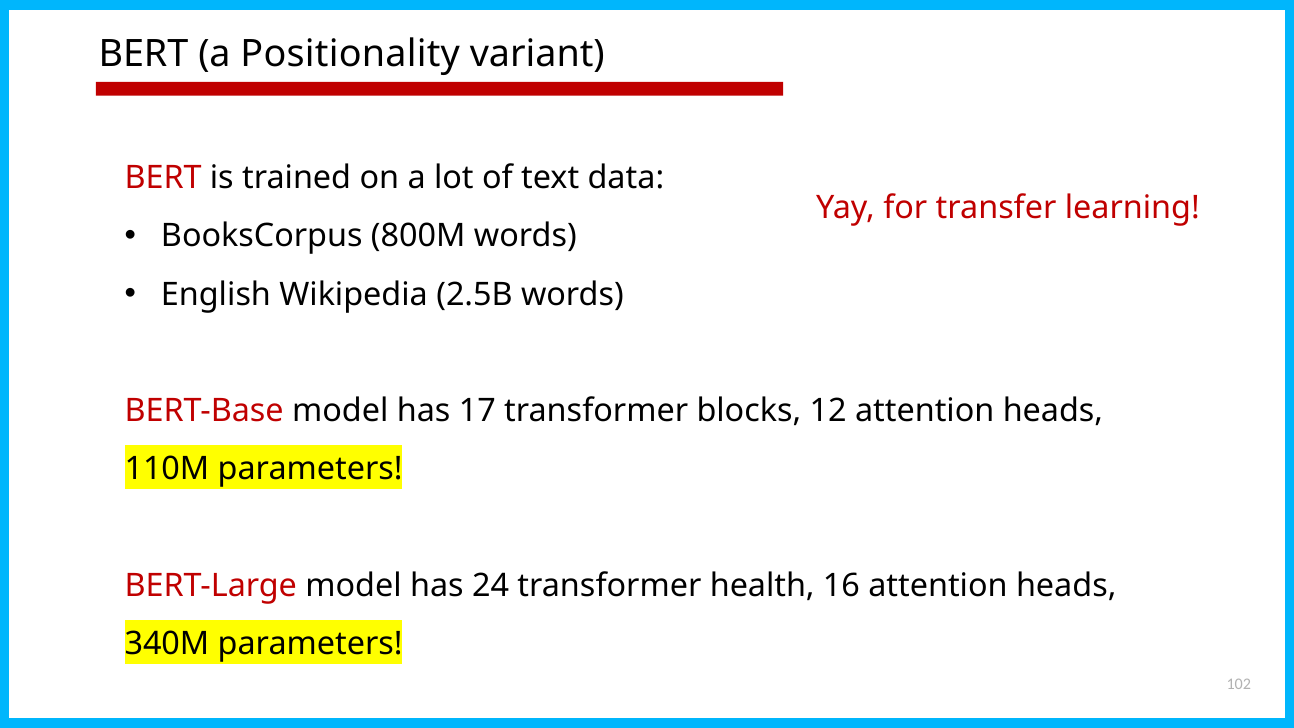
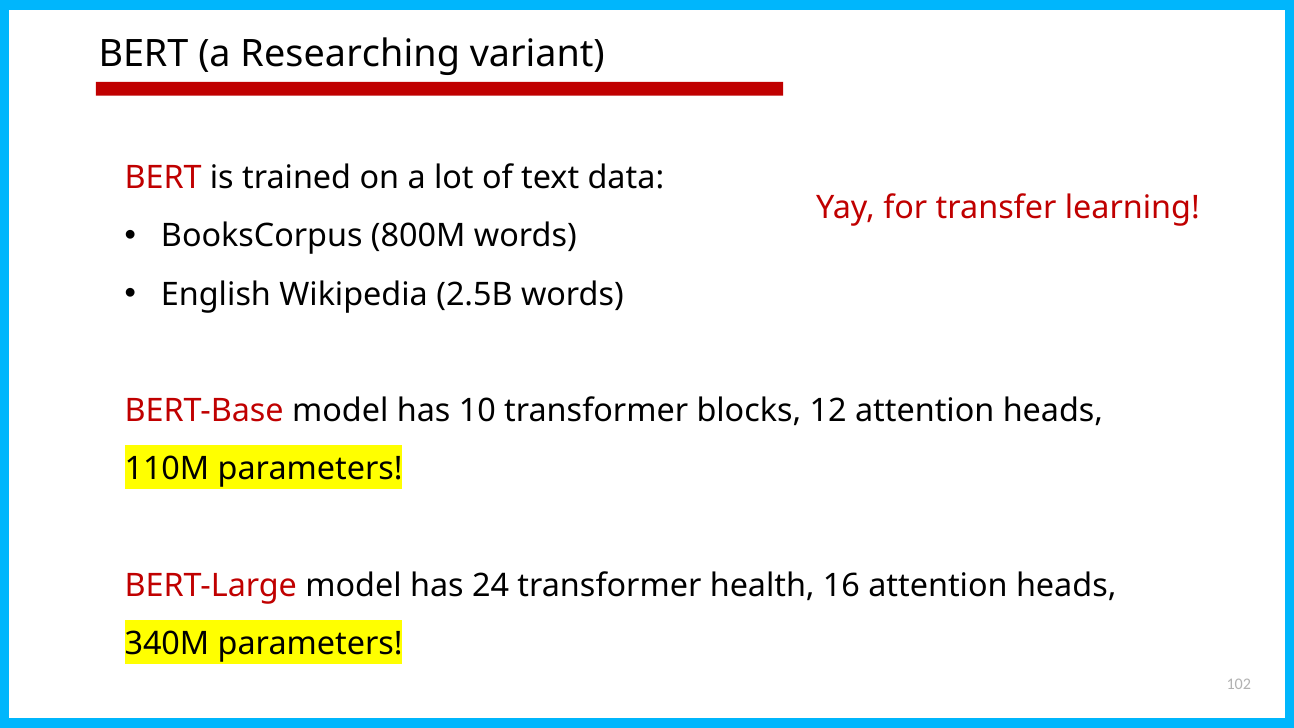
Positionality: Positionality -> Researching
17: 17 -> 10
